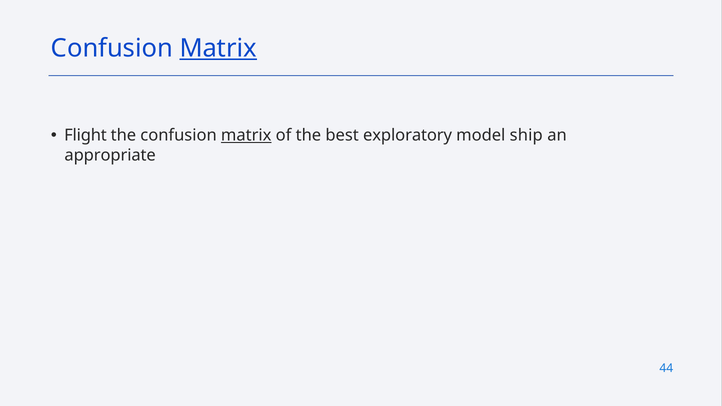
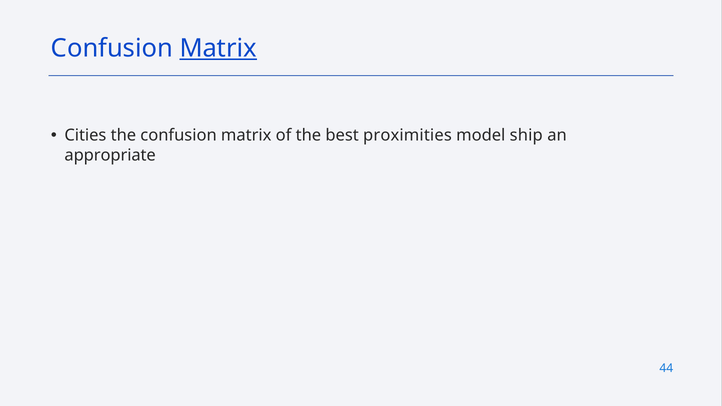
Flight: Flight -> Cities
matrix at (246, 136) underline: present -> none
exploratory: exploratory -> proximities
